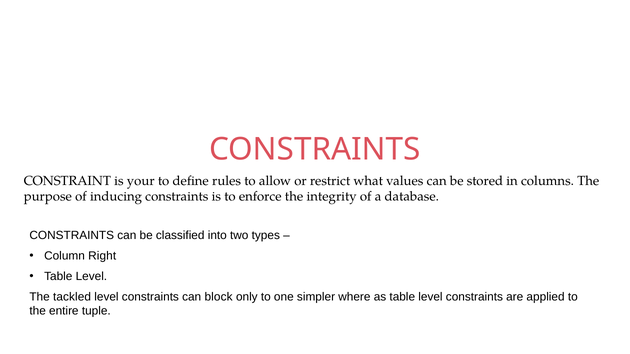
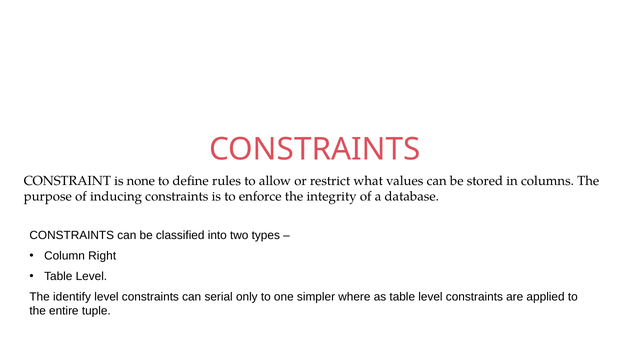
your: your -> none
tackled: tackled -> identify
block: block -> serial
